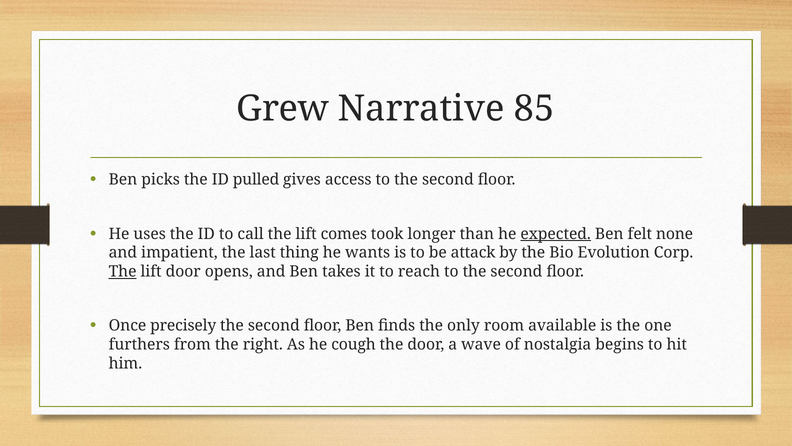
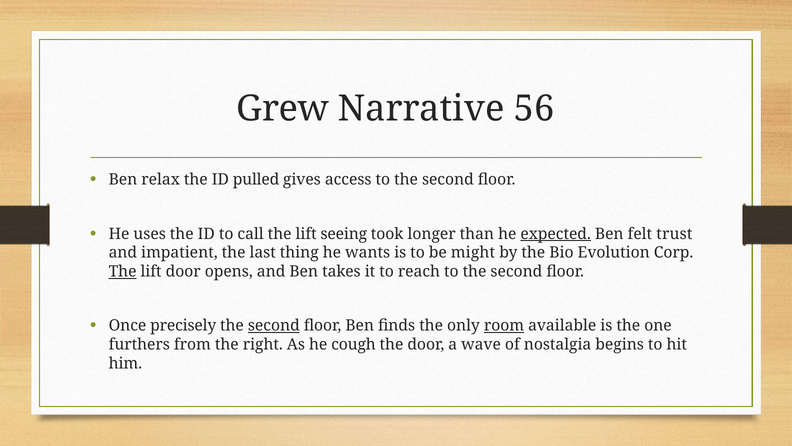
85: 85 -> 56
picks: picks -> relax
comes: comes -> seeing
none: none -> trust
attack: attack -> might
second at (274, 325) underline: none -> present
room underline: none -> present
